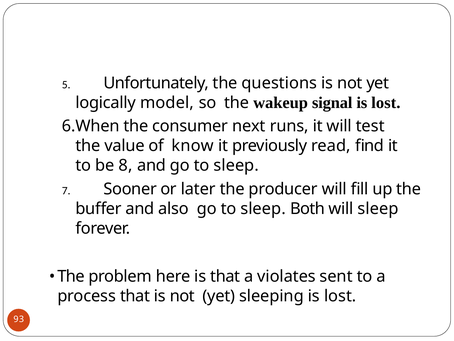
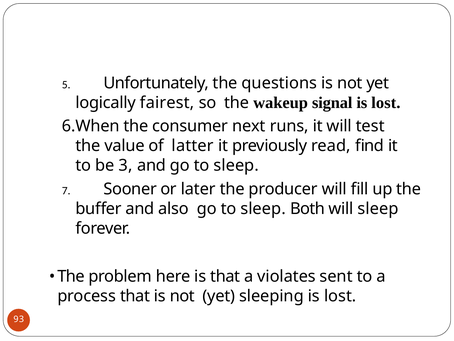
model: model -> fairest
know: know -> latter
8: 8 -> 3
